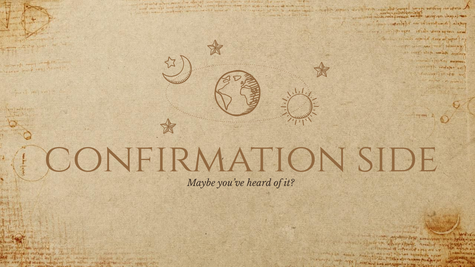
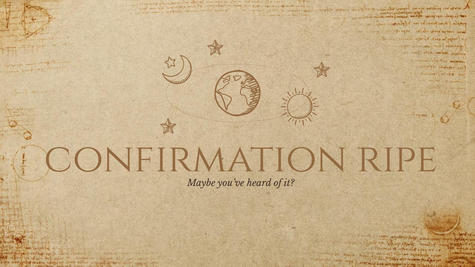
side: side -> ripe
